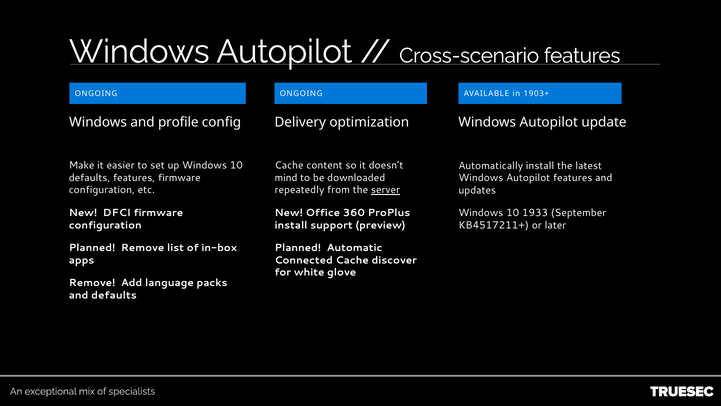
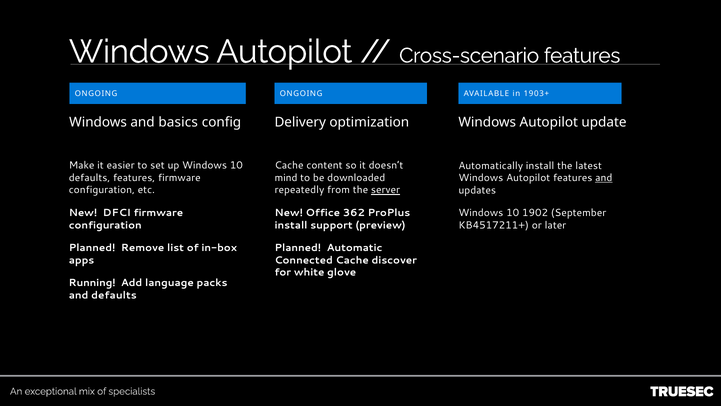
profile: profile -> basics
and at (604, 178) underline: none -> present
360: 360 -> 362
1933: 1933 -> 1902
Remove at (92, 283): Remove -> Running
